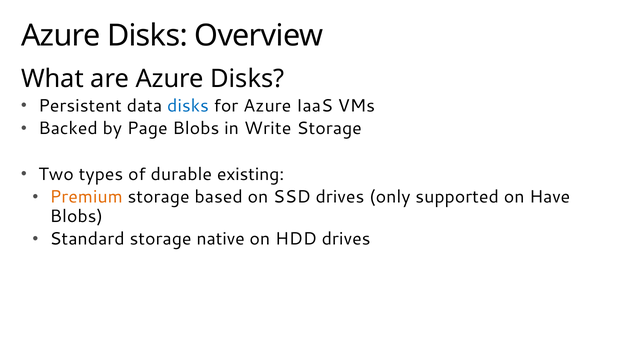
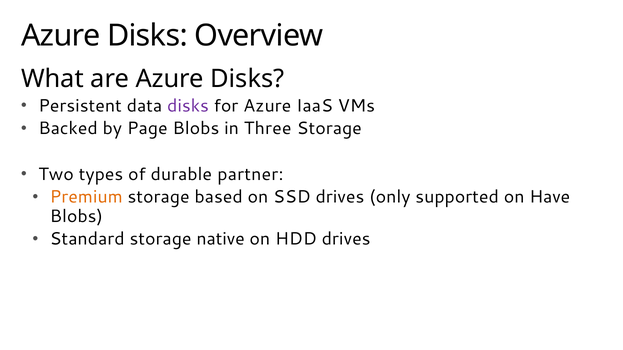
disks at (188, 106) colour: blue -> purple
Write: Write -> Three
existing: existing -> partner
